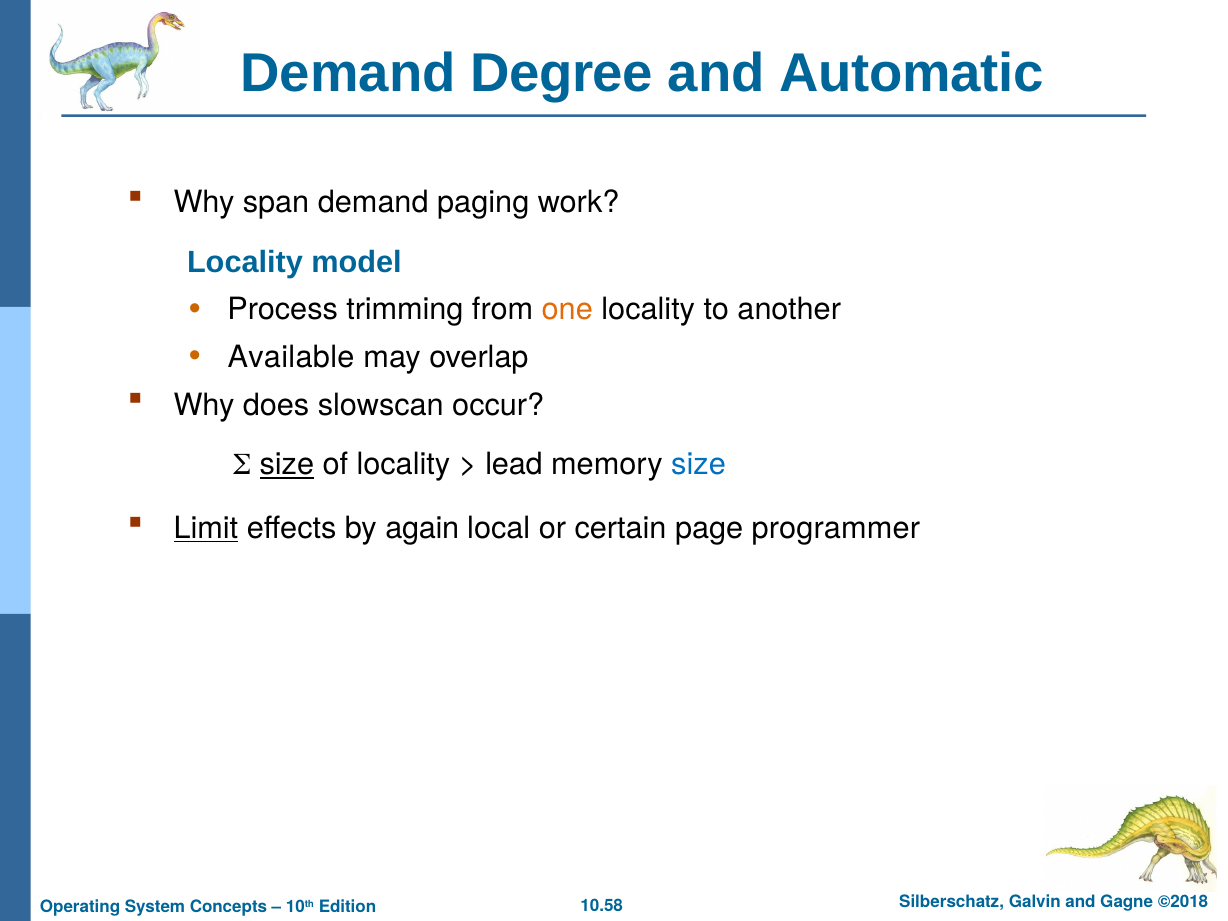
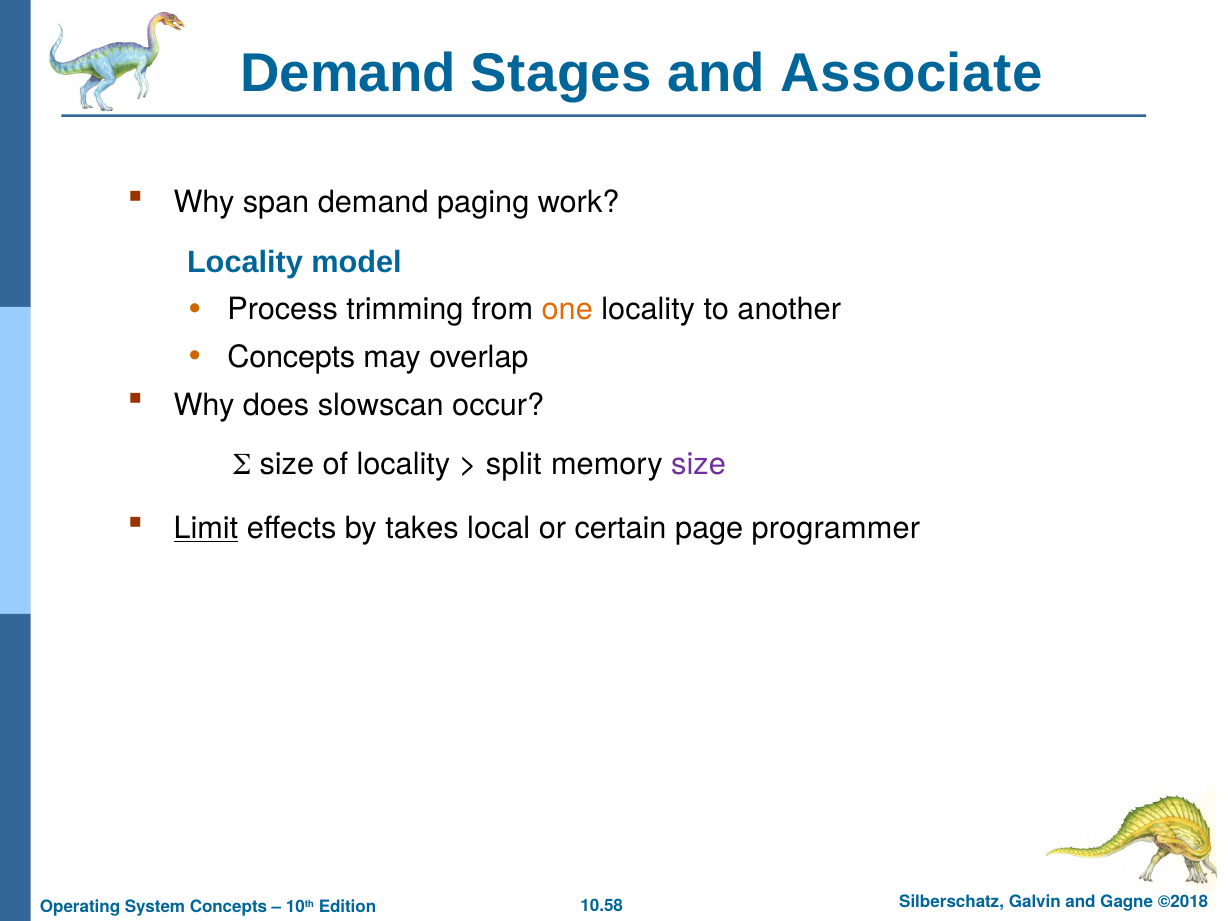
Degree: Degree -> Stages
Automatic: Automatic -> Associate
Available at (291, 357): Available -> Concepts
size at (287, 465) underline: present -> none
lead: lead -> split
size at (699, 465) colour: blue -> purple
again: again -> takes
